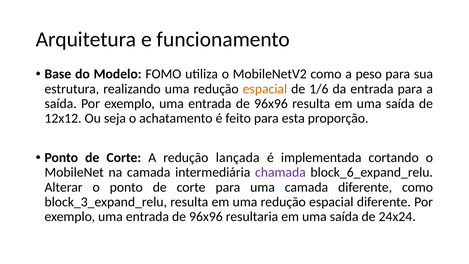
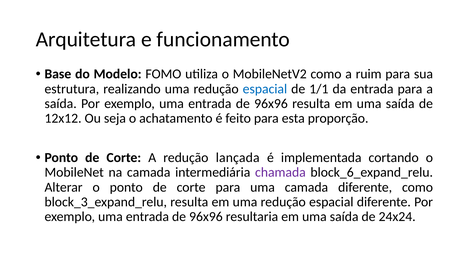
peso: peso -> ruim
espacial at (265, 89) colour: orange -> blue
1/6: 1/6 -> 1/1
